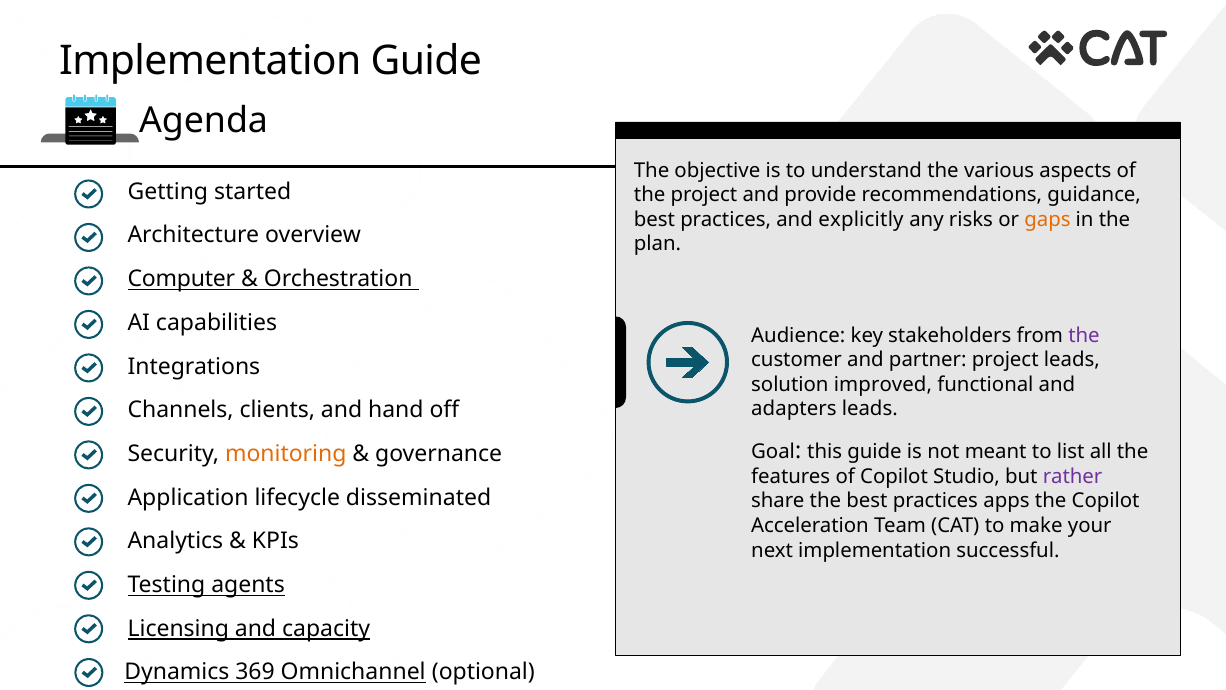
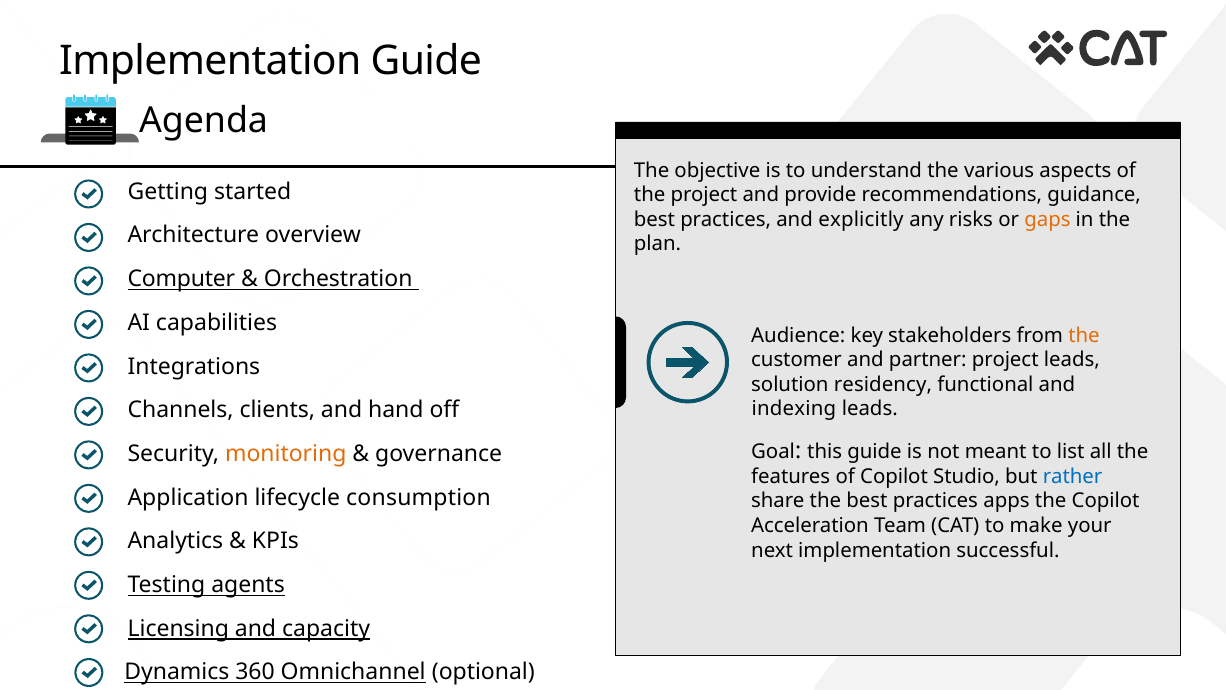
the at (1084, 336) colour: purple -> orange
improved: improved -> residency
adapters: adapters -> indexing
rather colour: purple -> blue
disseminated: disseminated -> consumption
369: 369 -> 360
